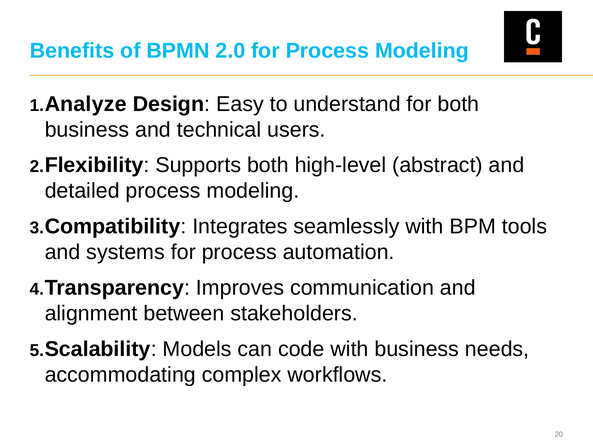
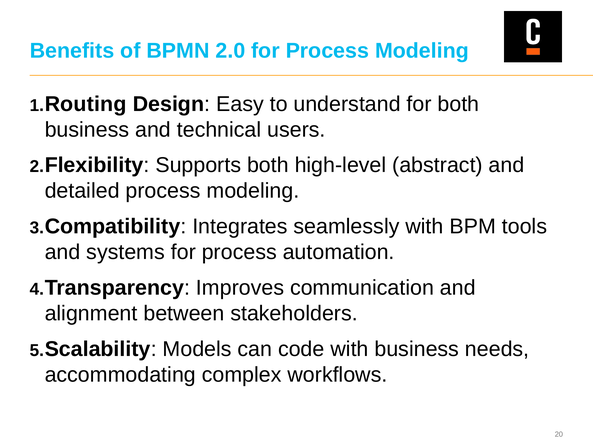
Analyze: Analyze -> Routing
